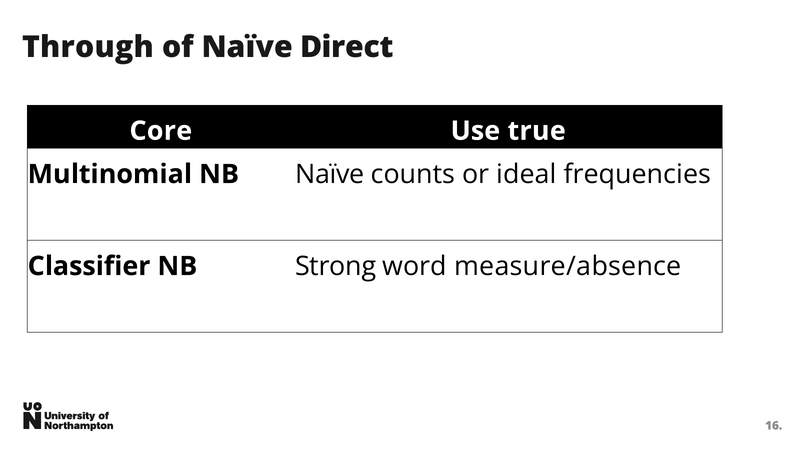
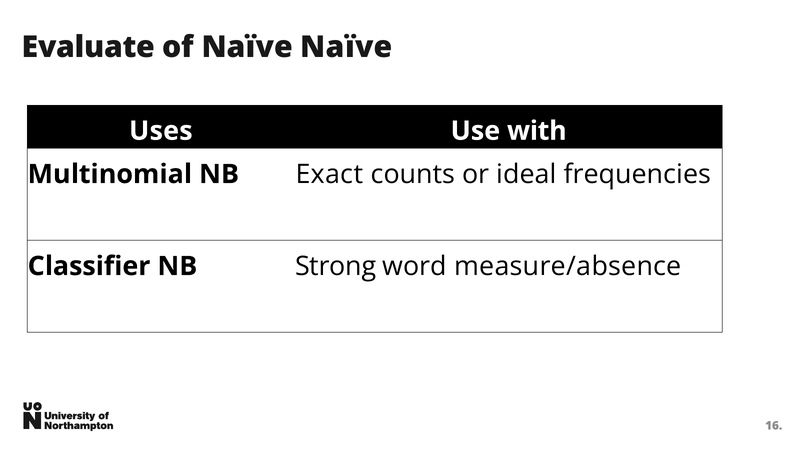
Through: Through -> Evaluate
Naïve Direct: Direct -> Naïve
Core: Core -> Uses
true: true -> with
NB Naïve: Naïve -> Exact
